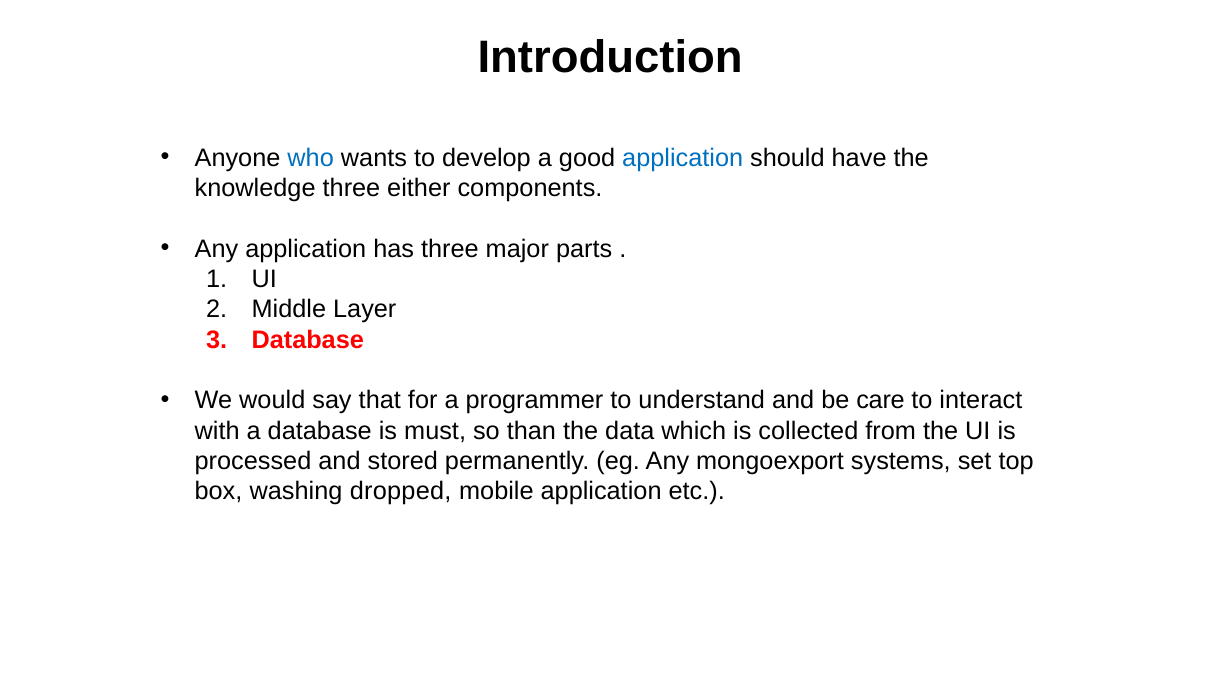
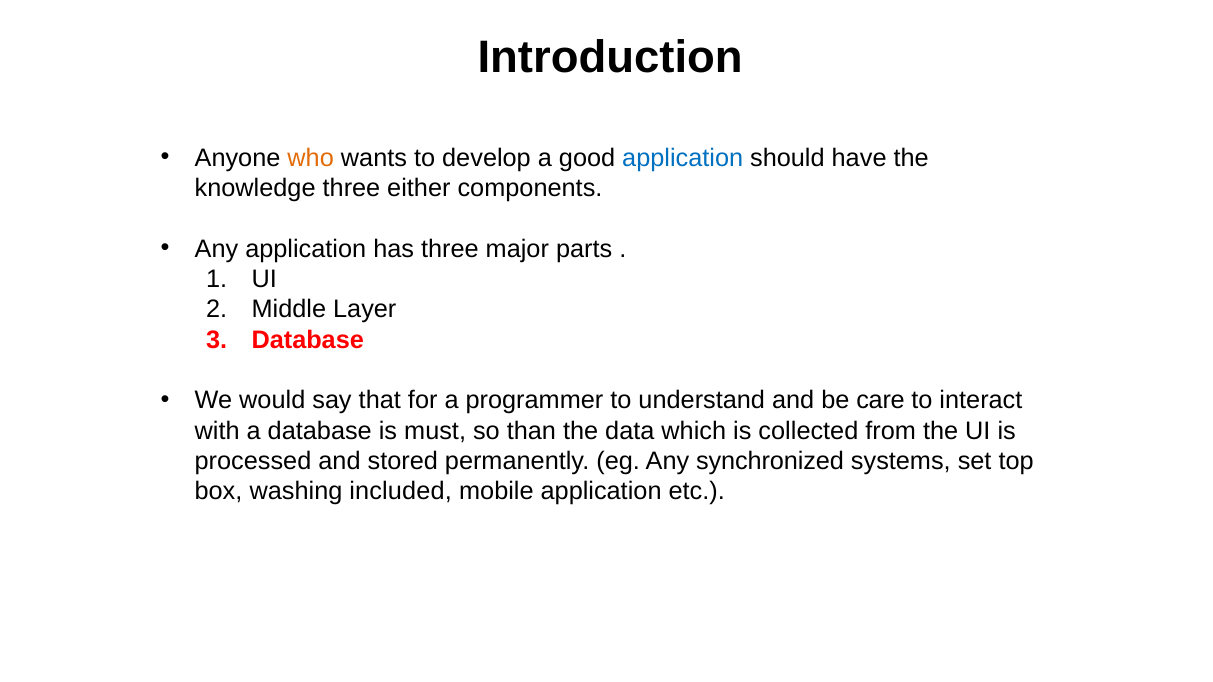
who colour: blue -> orange
mongoexport: mongoexport -> synchronized
dropped: dropped -> included
